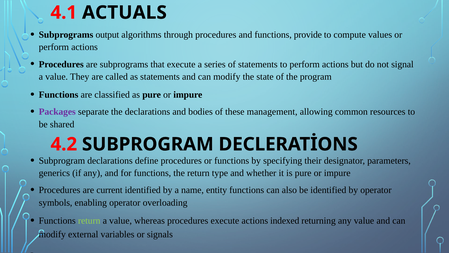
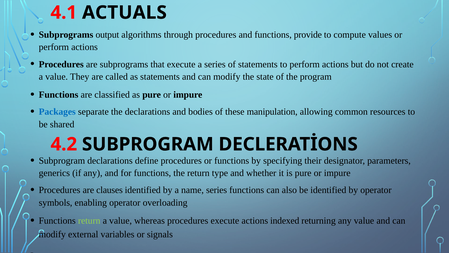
signal: signal -> create
Packages colour: purple -> blue
management: management -> manipulation
current: current -> clauses
name entity: entity -> series
